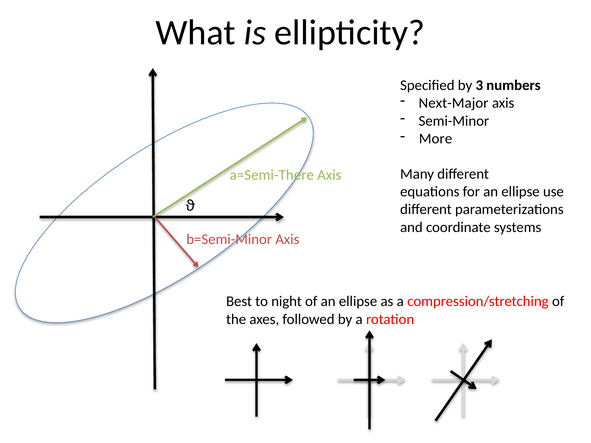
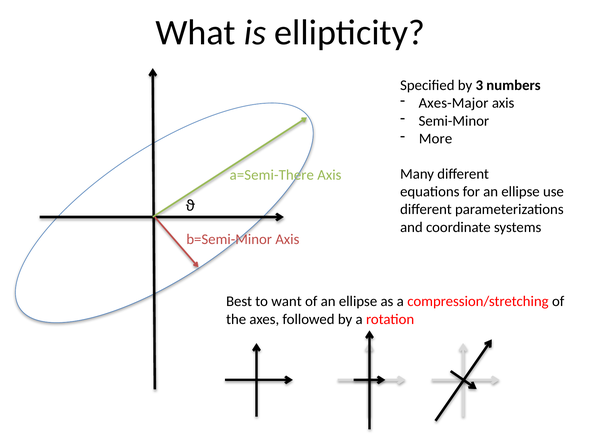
Next-Major: Next-Major -> Axes-Major
night: night -> want
